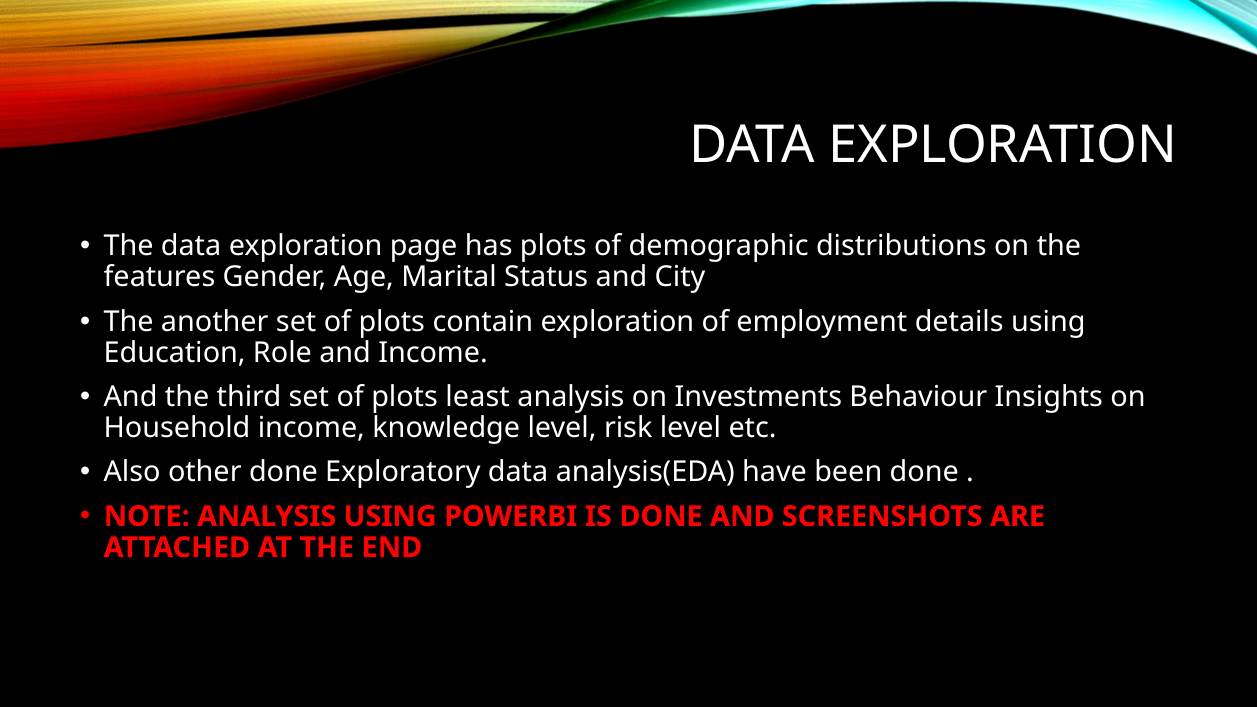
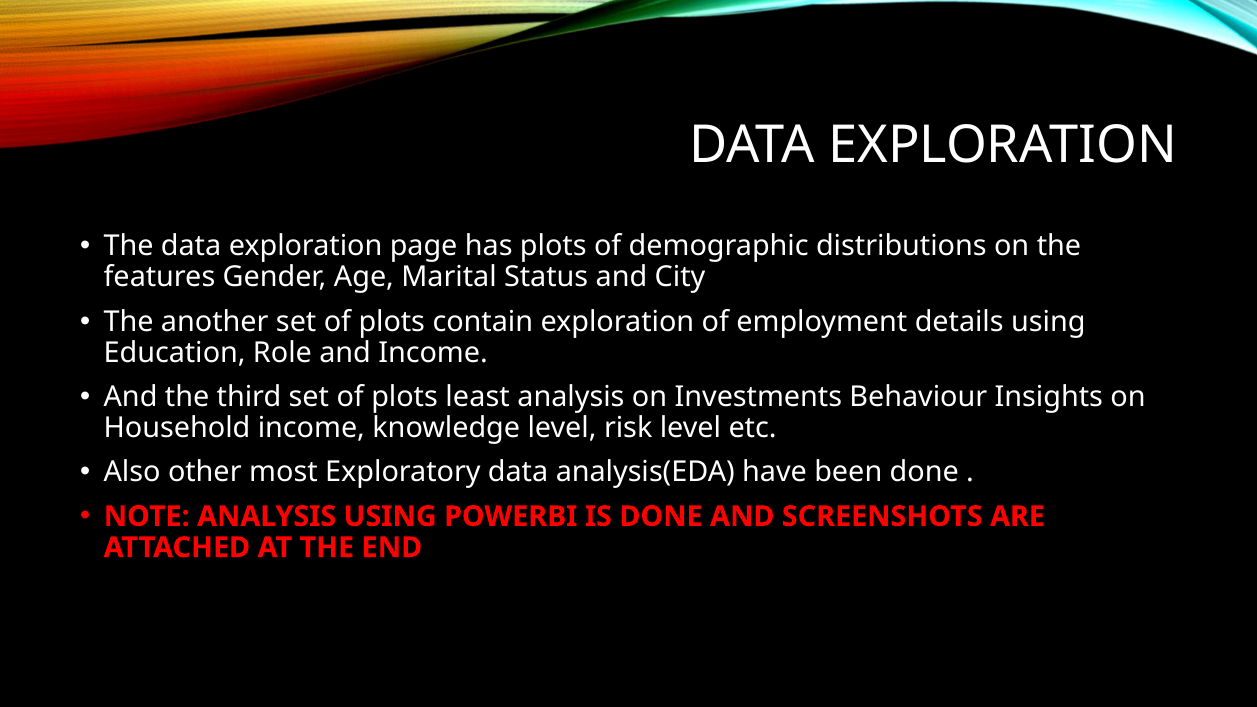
other done: done -> most
